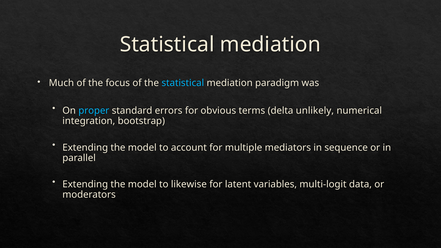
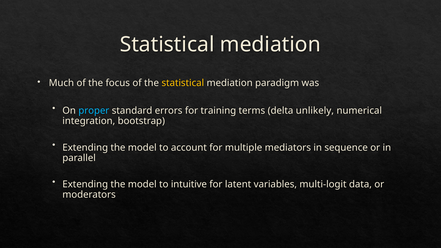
statistical at (183, 83) colour: light blue -> yellow
obvious: obvious -> training
likewise: likewise -> intuitive
